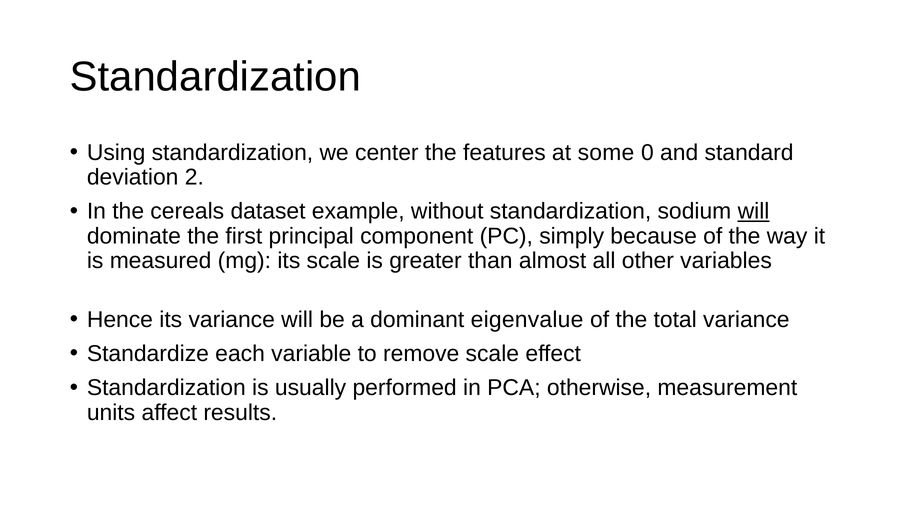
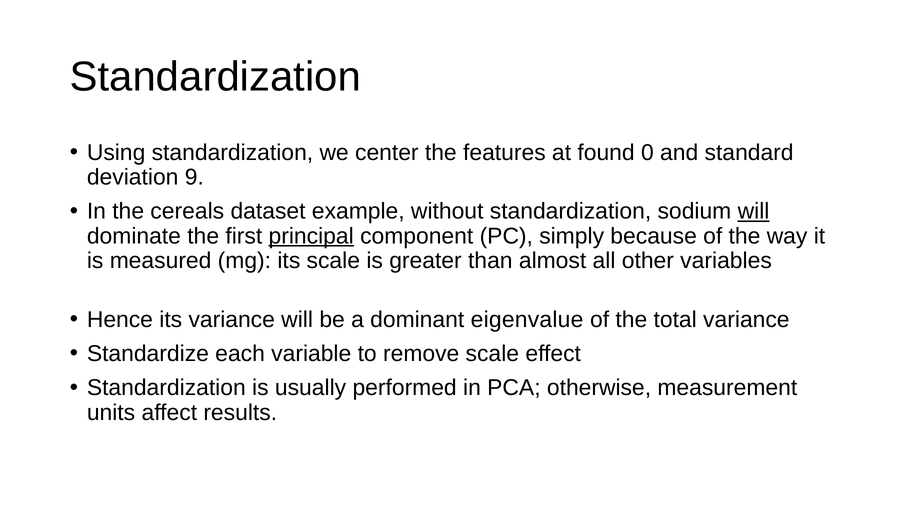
some: some -> found
2: 2 -> 9
principal underline: none -> present
